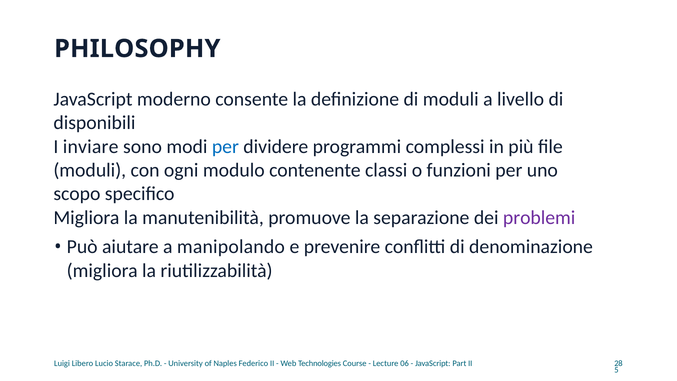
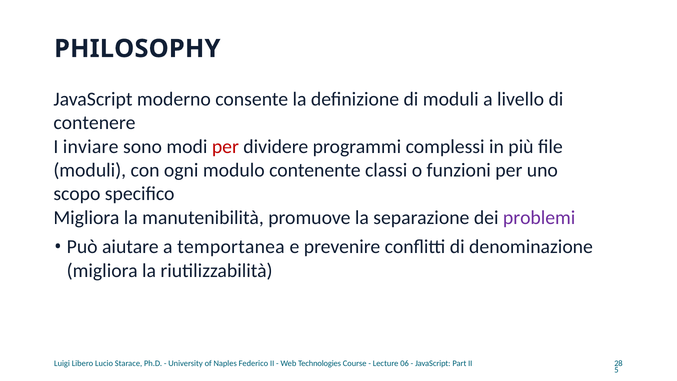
disponibili: disponibili -> contenere
per at (225, 146) colour: blue -> red
manipolando: manipolando -> temportanea
